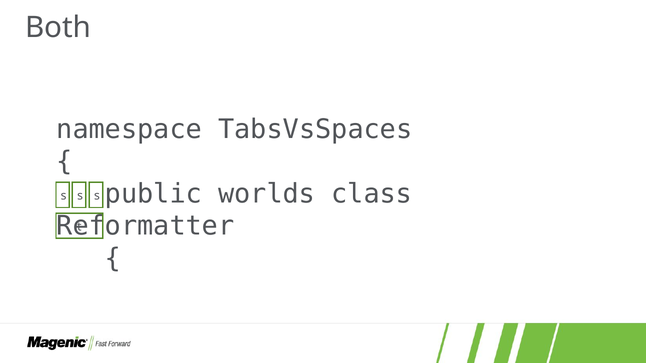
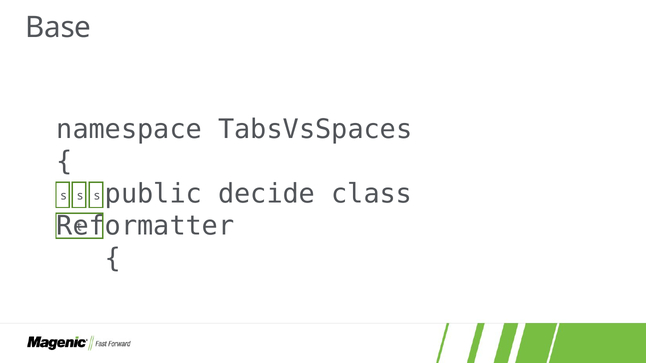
Both: Both -> Base
worlds: worlds -> decide
